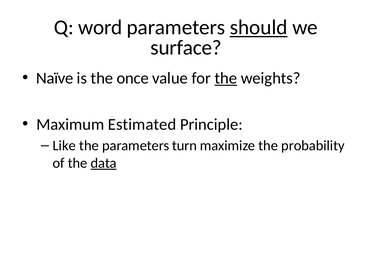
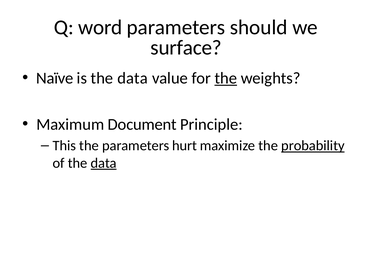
should underline: present -> none
is the once: once -> data
Estimated: Estimated -> Document
Like: Like -> This
turn: turn -> hurt
probability underline: none -> present
